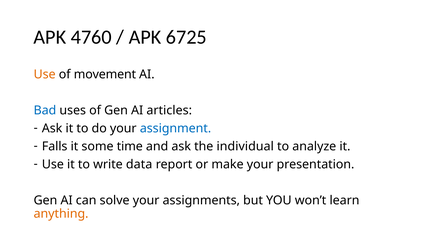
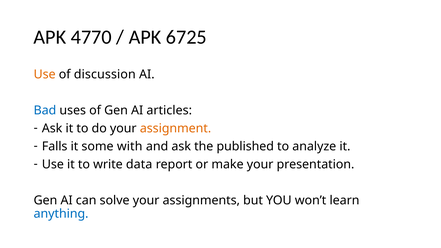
4760: 4760 -> 4770
movement: movement -> discussion
assignment colour: blue -> orange
time: time -> with
individual: individual -> published
anything colour: orange -> blue
